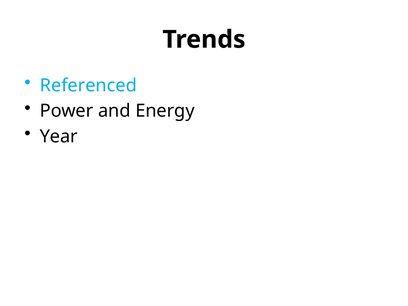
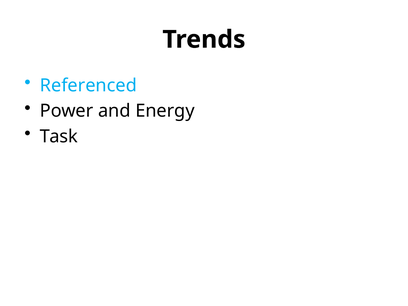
Year: Year -> Task
